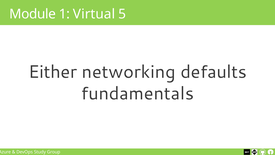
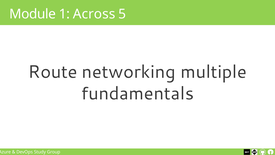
Virtual: Virtual -> Across
Either: Either -> Route
defaults: defaults -> multiple
